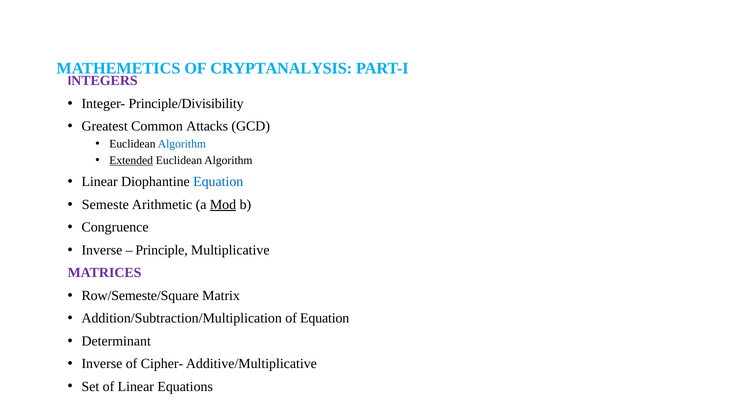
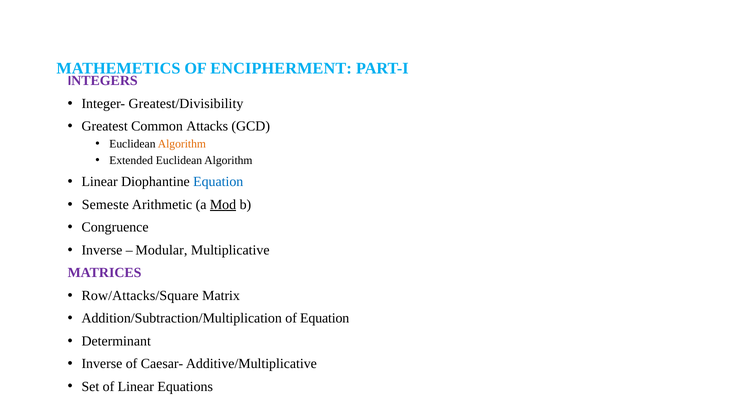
CRYPTANALYSIS: CRYPTANALYSIS -> ENCIPHERMENT
Principle/Divisibility: Principle/Divisibility -> Greatest/Divisibility
Algorithm at (182, 144) colour: blue -> orange
Extended underline: present -> none
Principle: Principle -> Modular
Row/Semeste/Square: Row/Semeste/Square -> Row/Attacks/Square
Cipher-: Cipher- -> Caesar-
